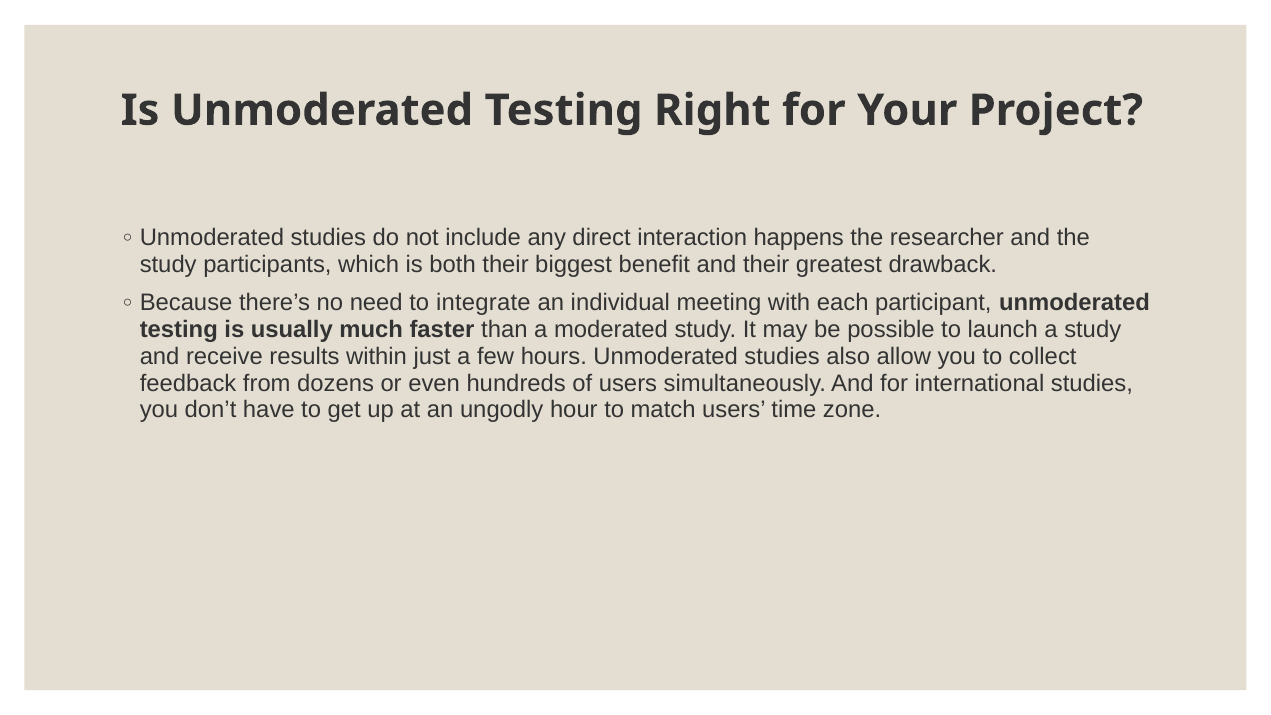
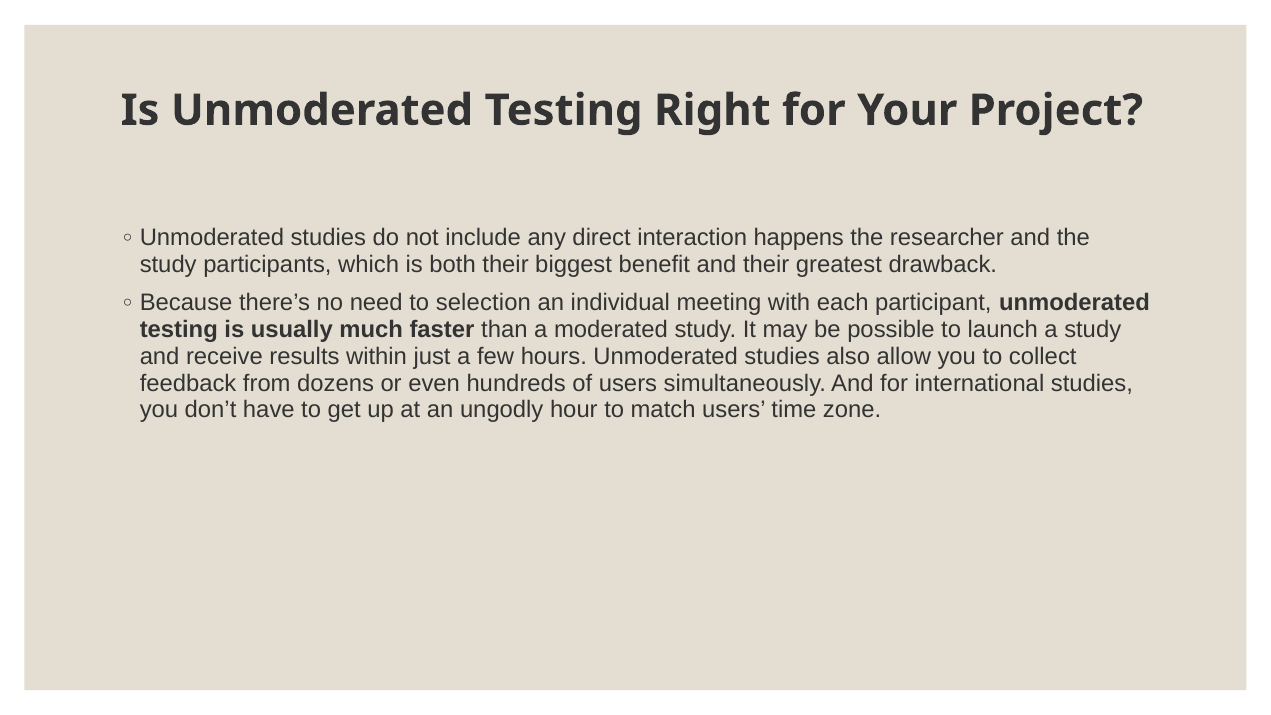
integrate: integrate -> selection
